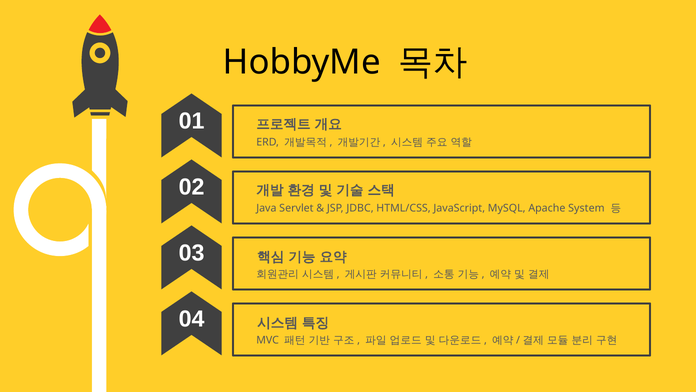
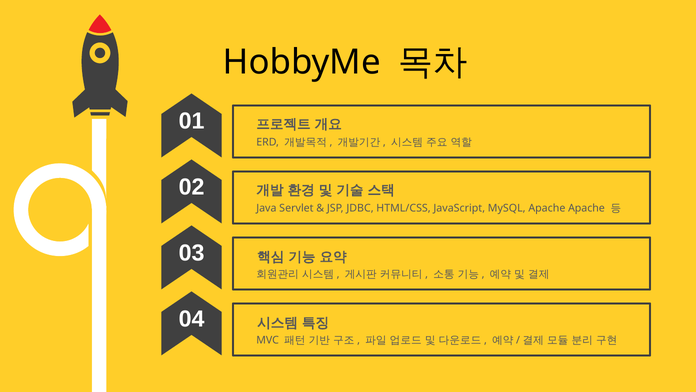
Apache System: System -> Apache
